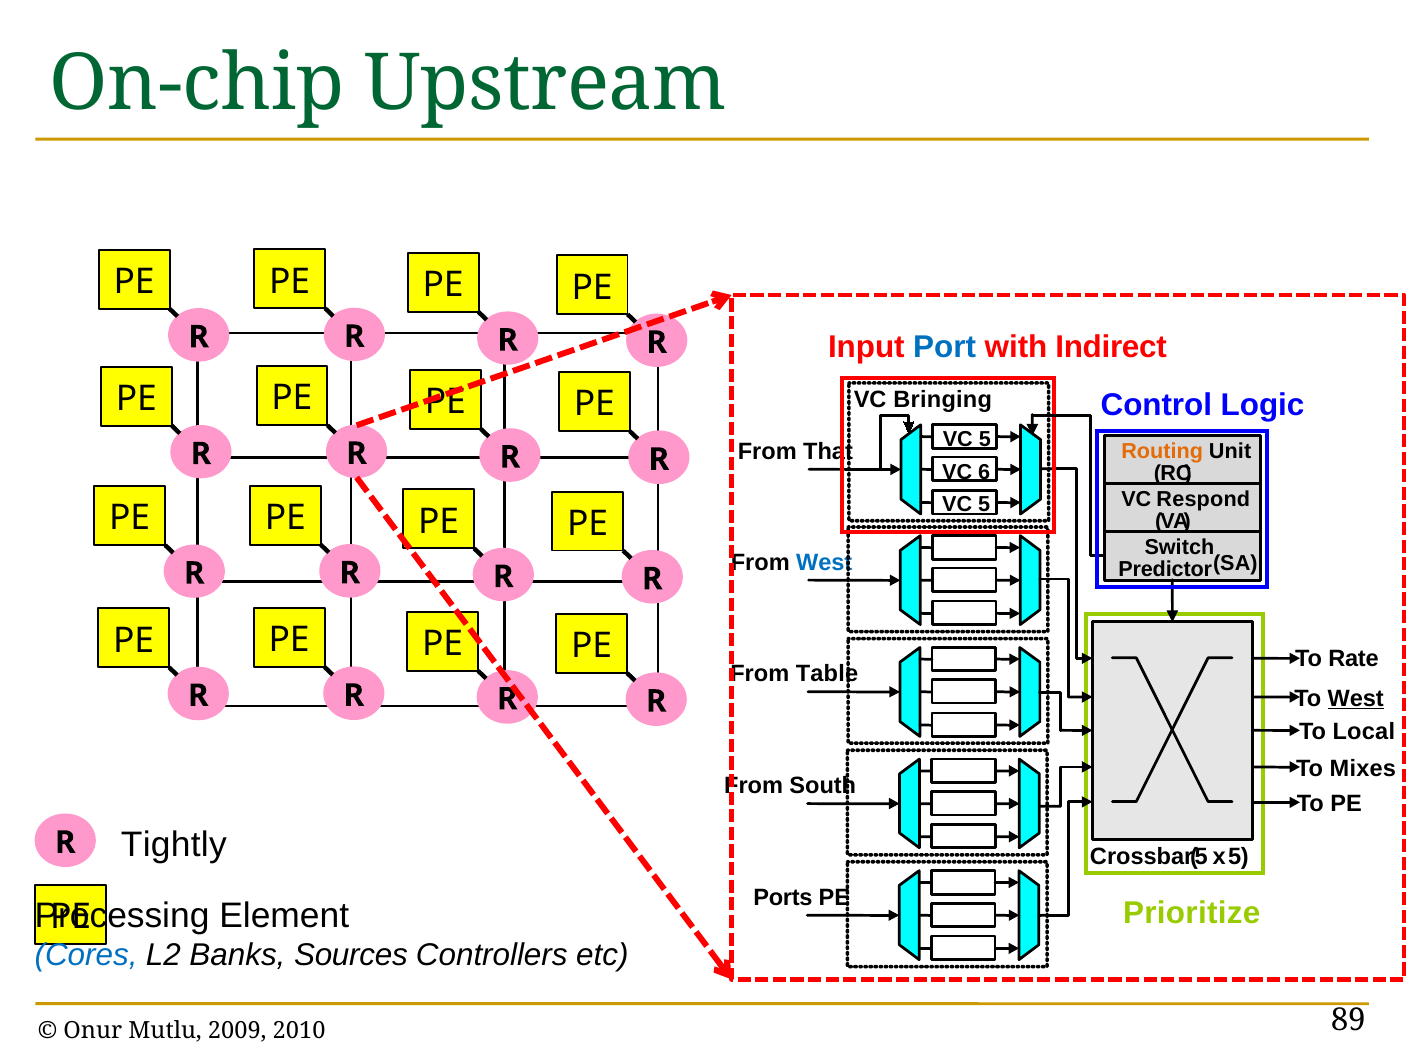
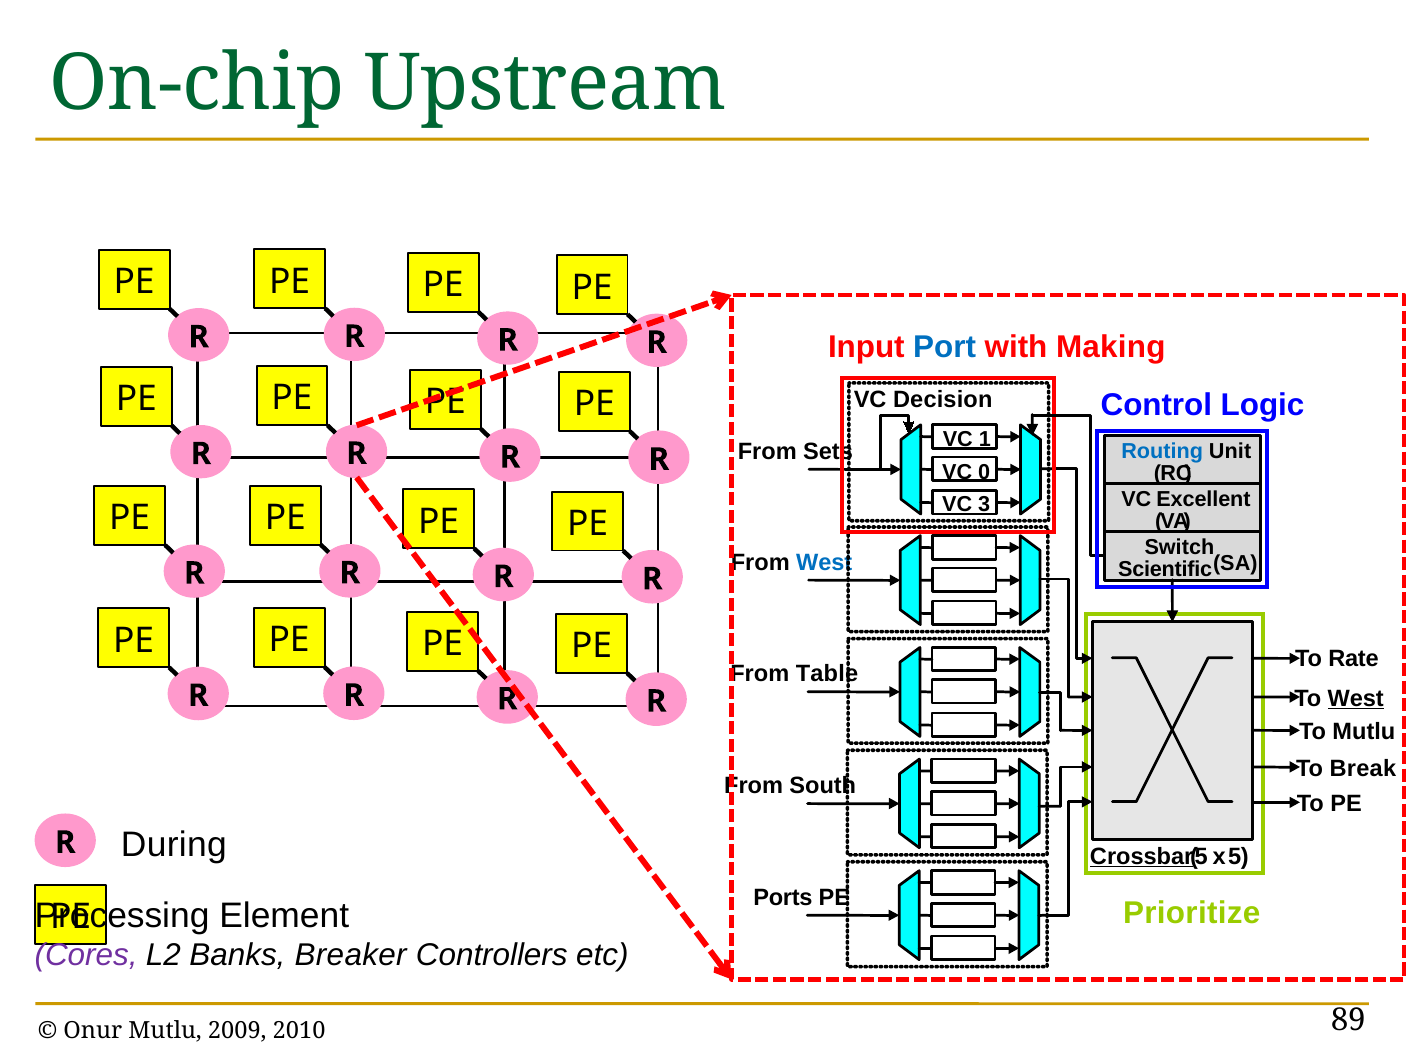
Indirect: Indirect -> Making
Bringing: Bringing -> Decision
5 at (985, 440): 5 -> 1
That: That -> Sets
Routing colour: orange -> blue
6: 6 -> 0
Respond: Respond -> Excellent
5 at (984, 504): 5 -> 3
Predictor: Predictor -> Scientific
To Local: Local -> Mutlu
Mixes: Mixes -> Break
Tightly: Tightly -> During
Crossbar underline: none -> present
Cores colour: blue -> purple
Sources: Sources -> Breaker
